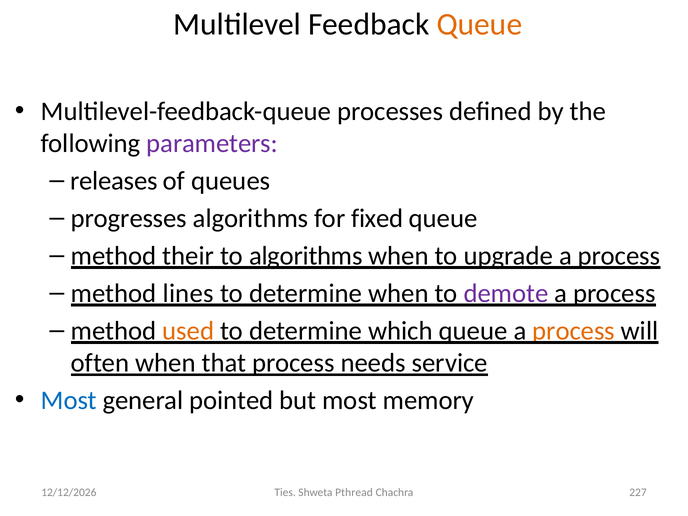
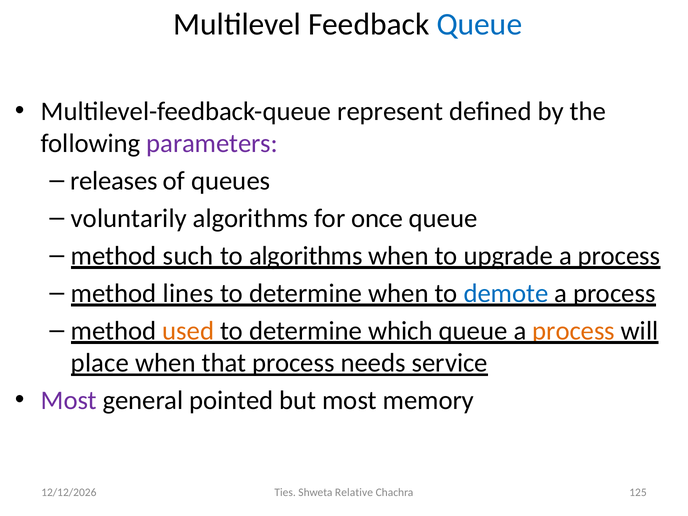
Queue at (479, 25) colour: orange -> blue
processes: processes -> represent
progresses: progresses -> voluntarily
fixed: fixed -> once
their: their -> such
demote colour: purple -> blue
often: often -> place
Most at (69, 401) colour: blue -> purple
Pthread: Pthread -> Relative
227: 227 -> 125
